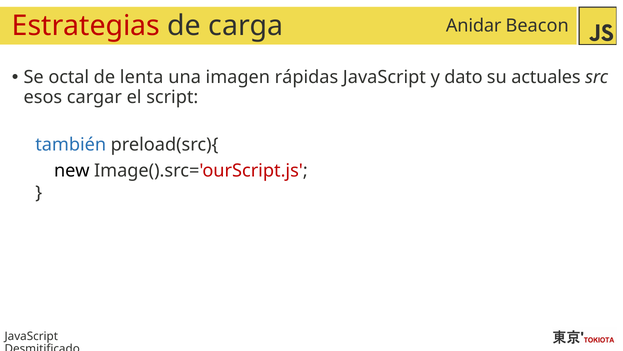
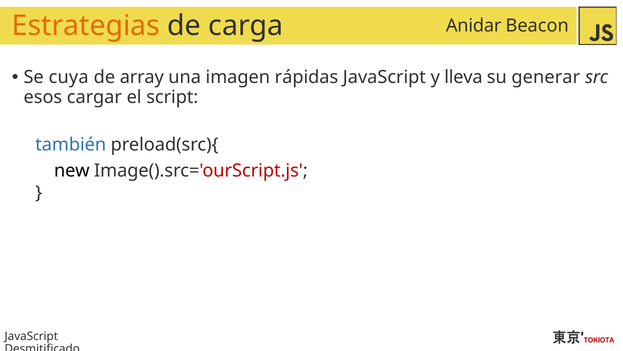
Estrategias colour: red -> orange
octal: octal -> cuya
lenta: lenta -> array
dato: dato -> lleva
actuales: actuales -> generar
